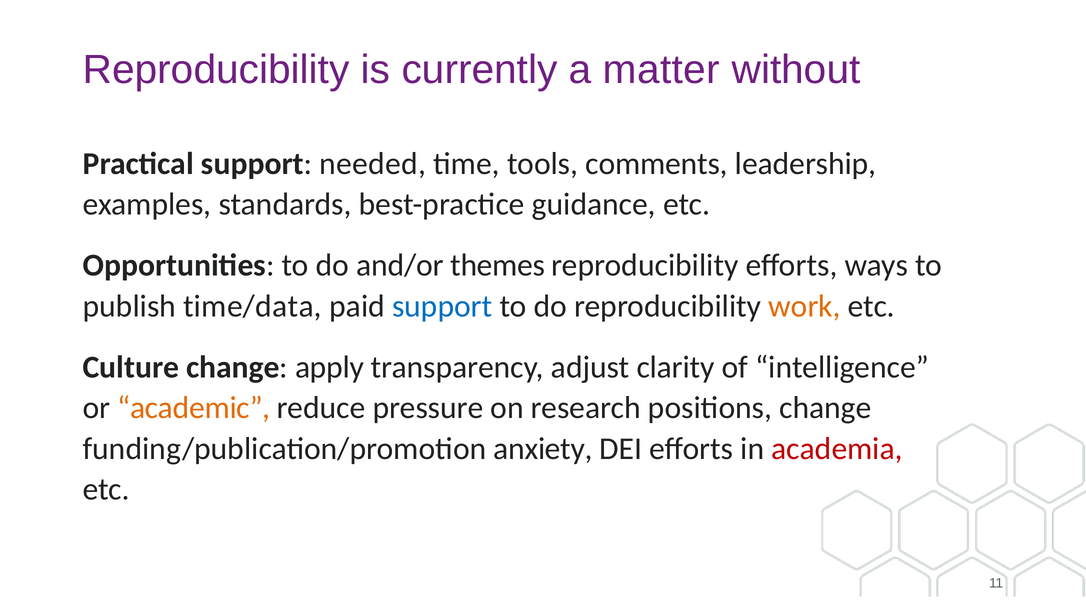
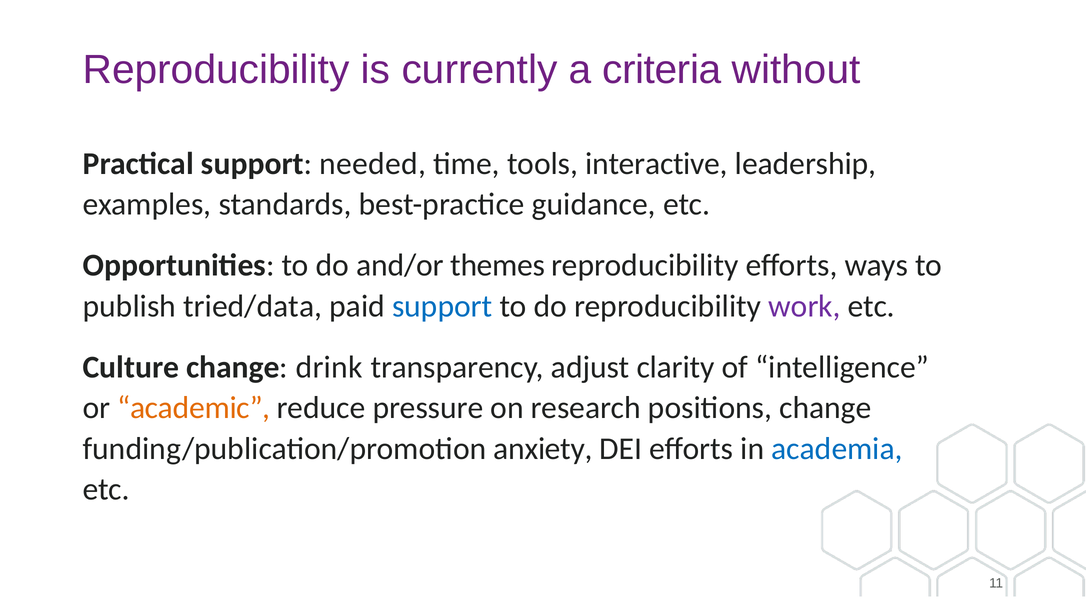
matter: matter -> criteria
comments: comments -> interactive
time/data: time/data -> tried/data
work colour: orange -> purple
apply: apply -> drink
academia colour: red -> blue
